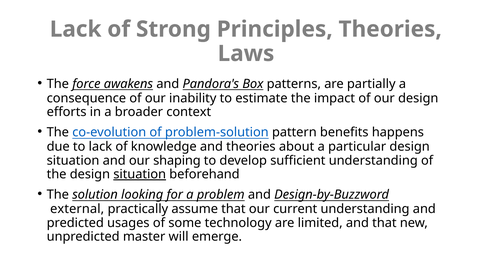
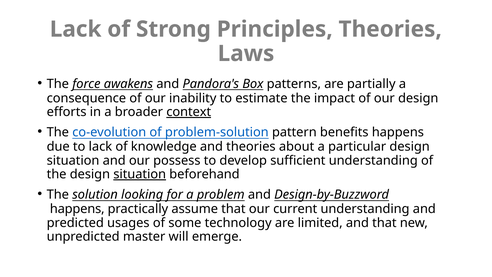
context underline: none -> present
shaping: shaping -> possess
external at (77, 209): external -> happens
